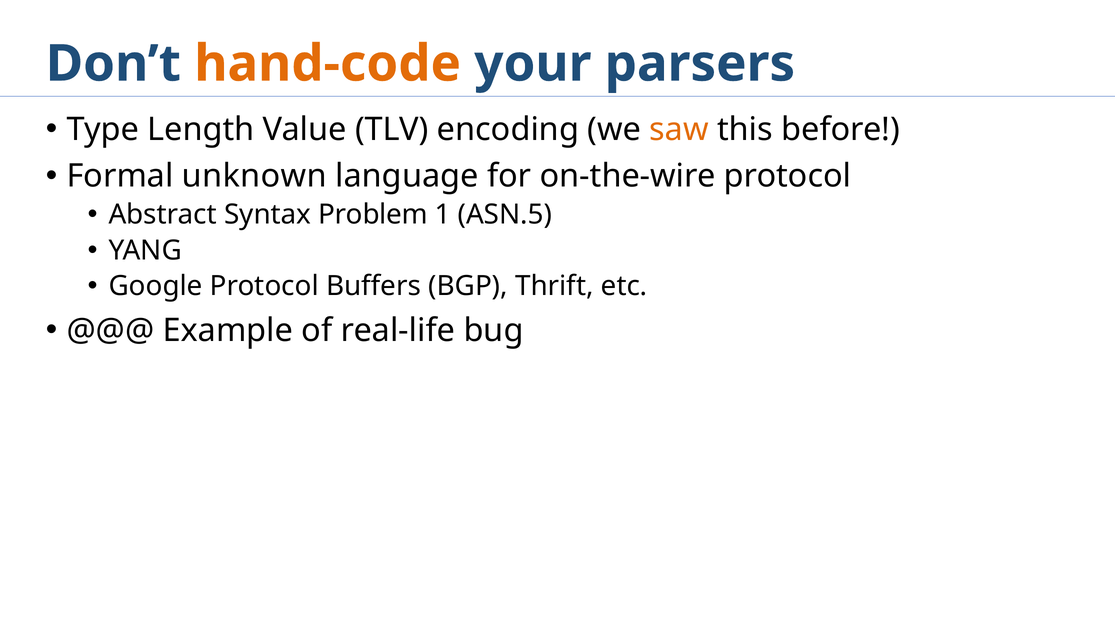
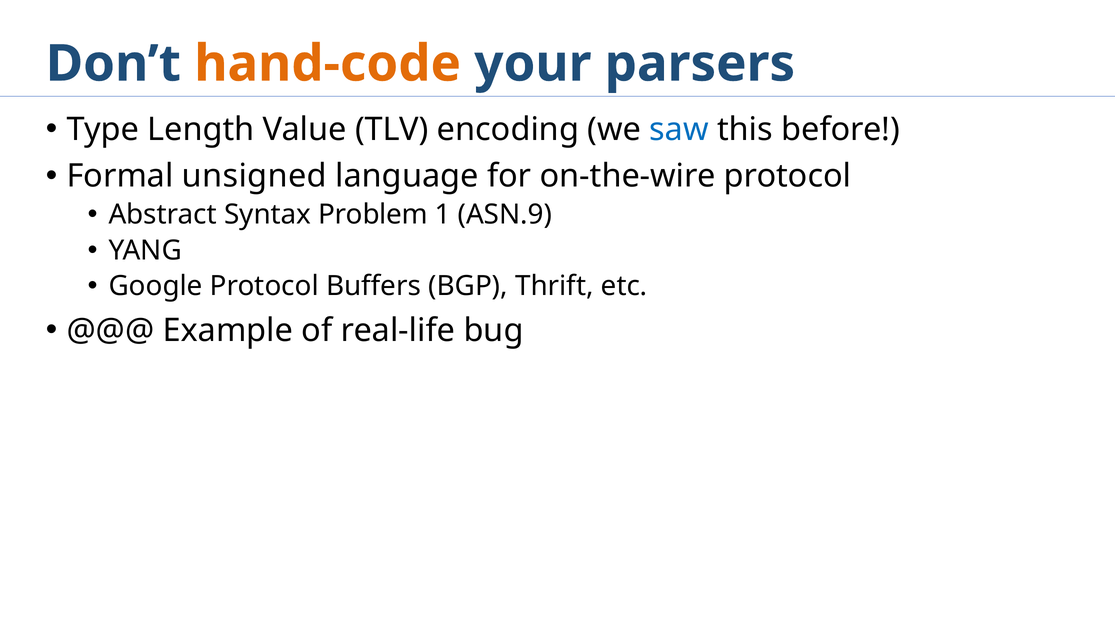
saw colour: orange -> blue
unknown: unknown -> unsigned
ASN.5: ASN.5 -> ASN.9
